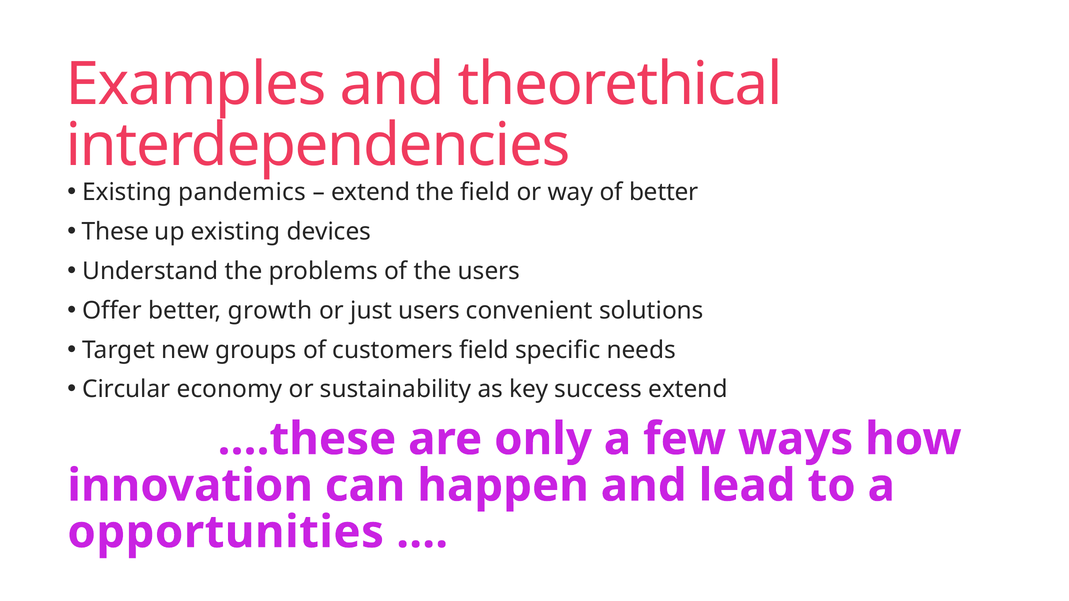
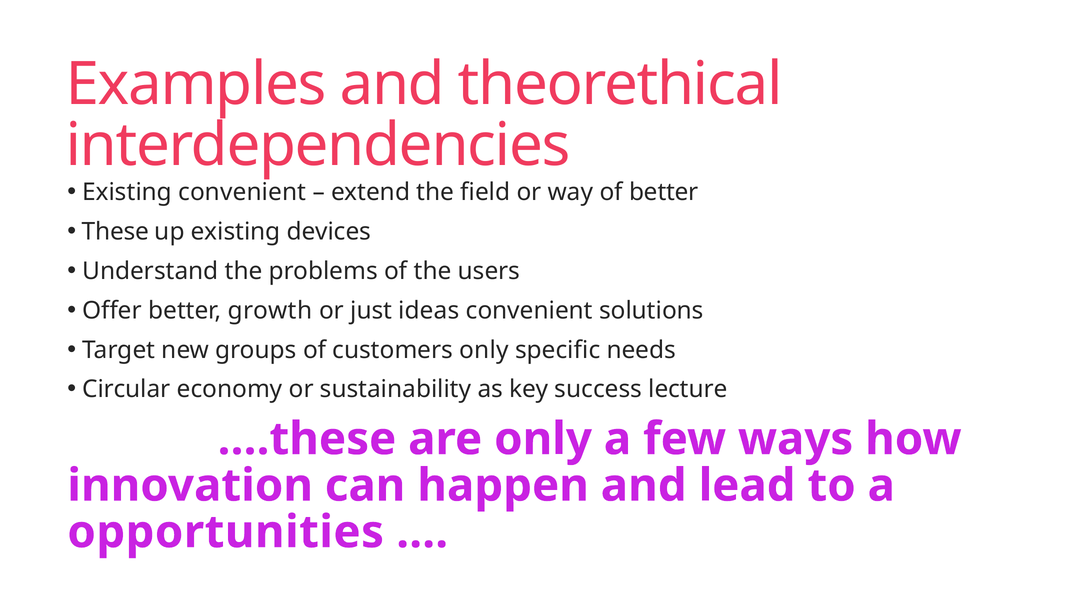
Existing pandemics: pandemics -> convenient
just users: users -> ideas
customers field: field -> only
success extend: extend -> lecture
